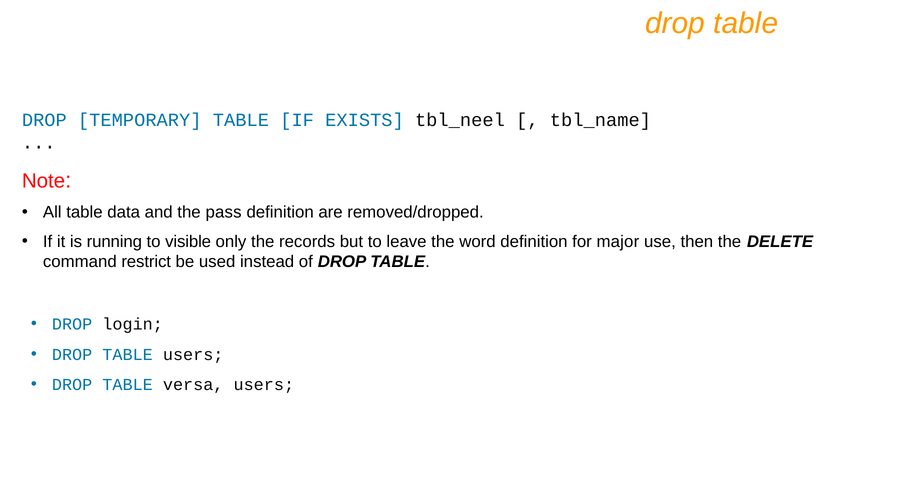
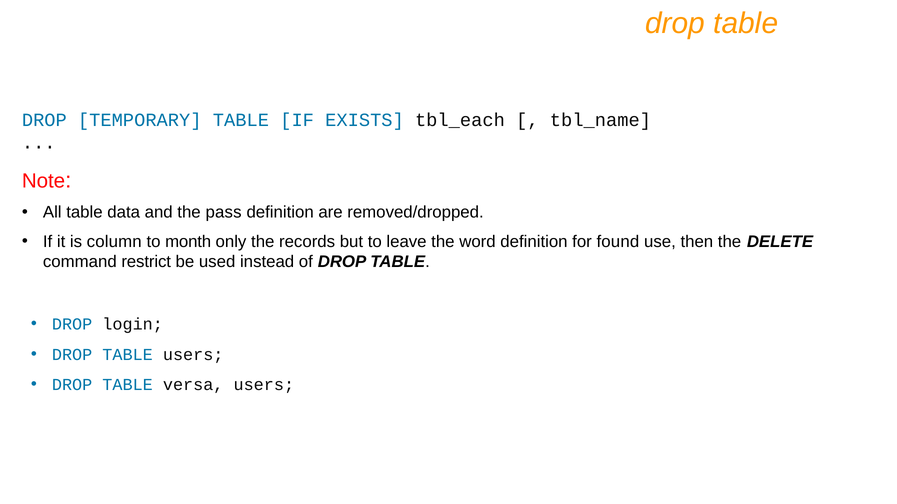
tbl_neel: tbl_neel -> tbl_each
running: running -> column
visible: visible -> month
major: major -> found
